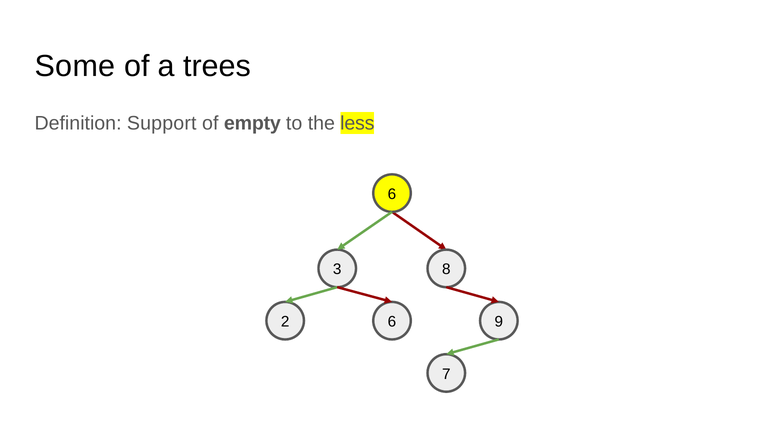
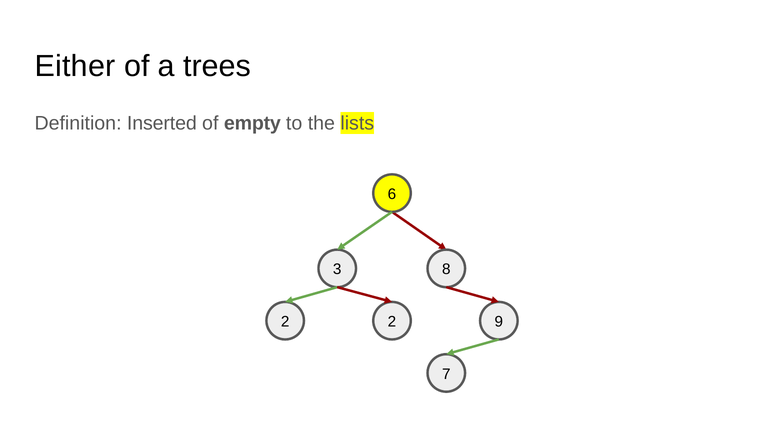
Some: Some -> Either
Support: Support -> Inserted
less: less -> lists
2 6: 6 -> 2
